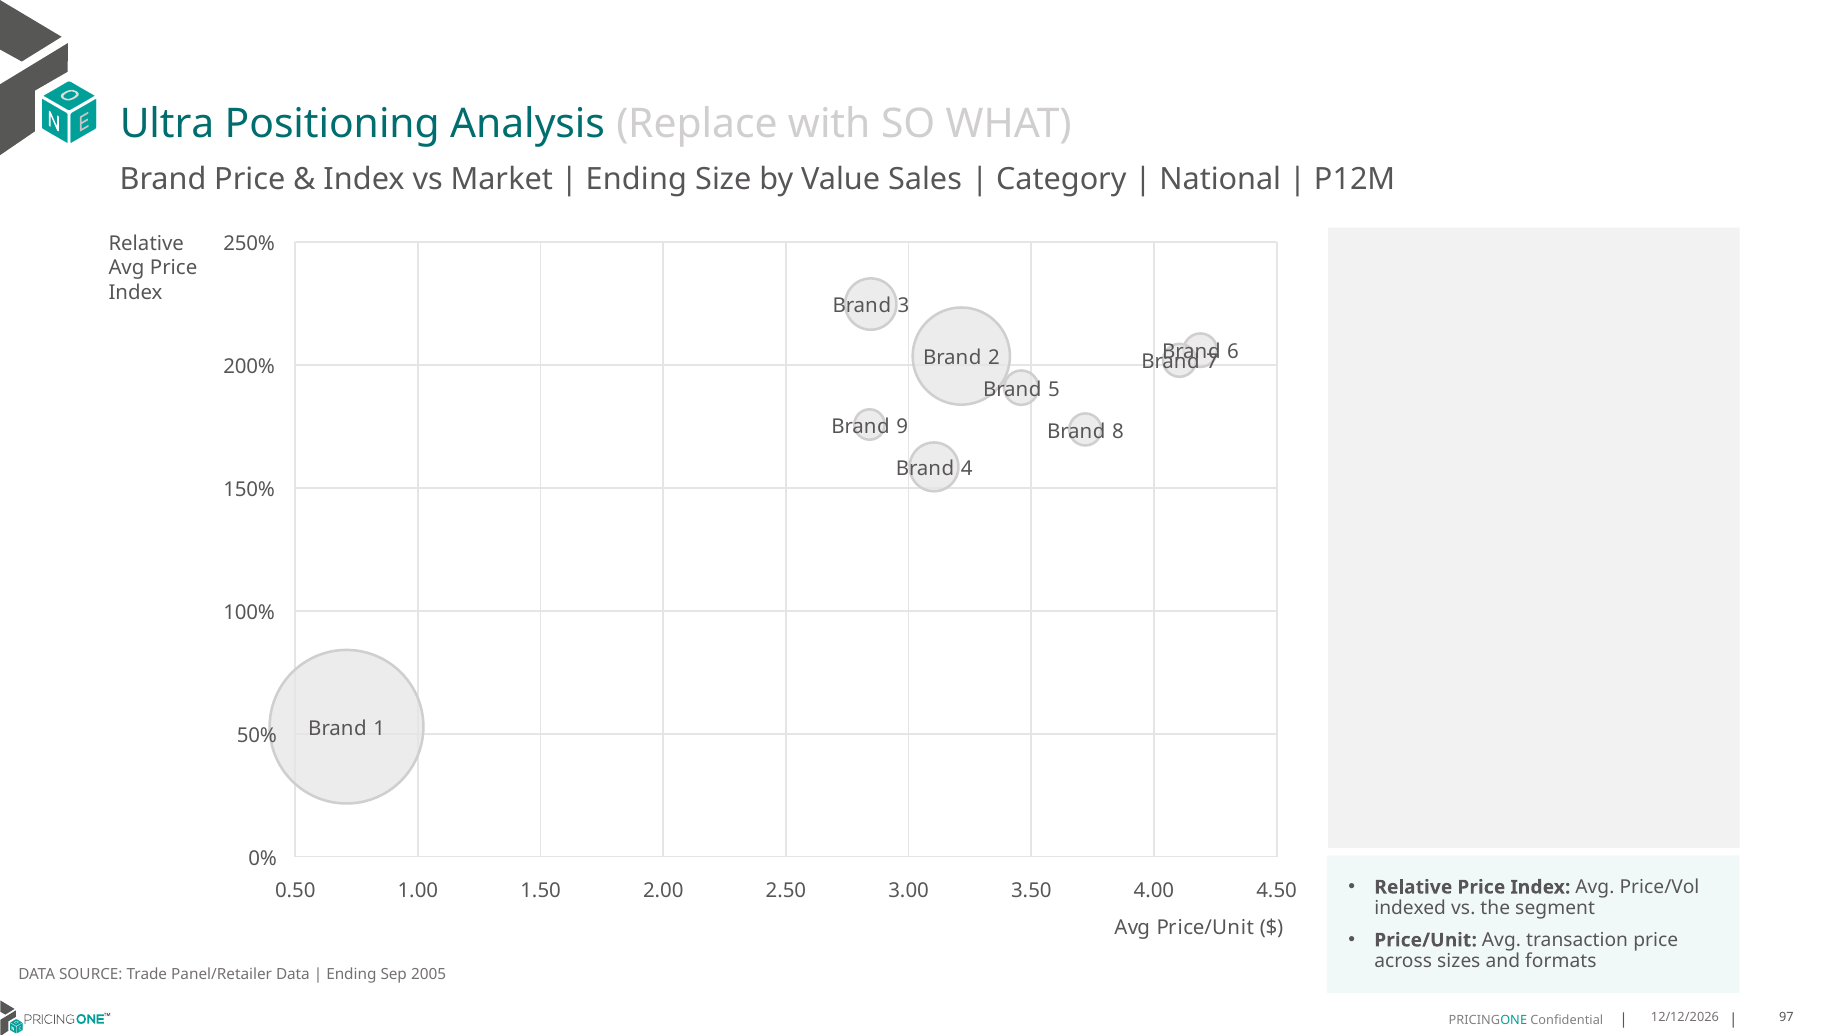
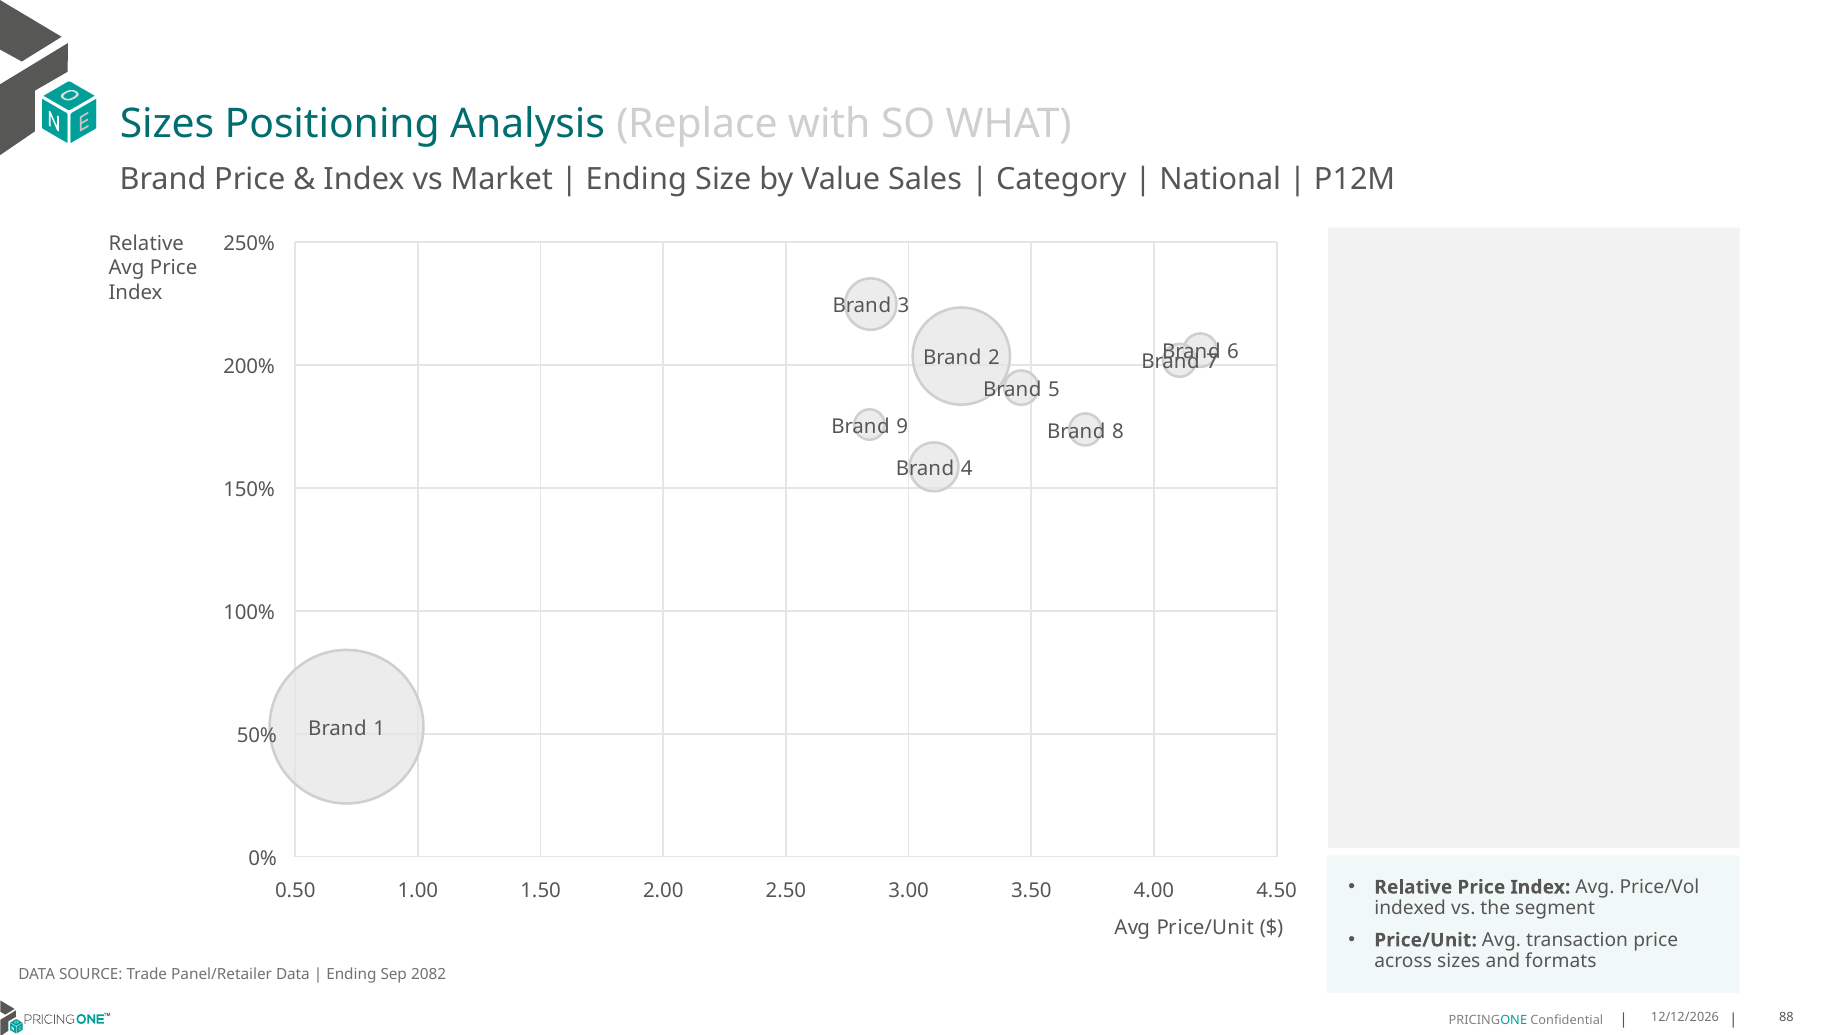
Ultra at (167, 124): Ultra -> Sizes
2005: 2005 -> 2082
97: 97 -> 88
